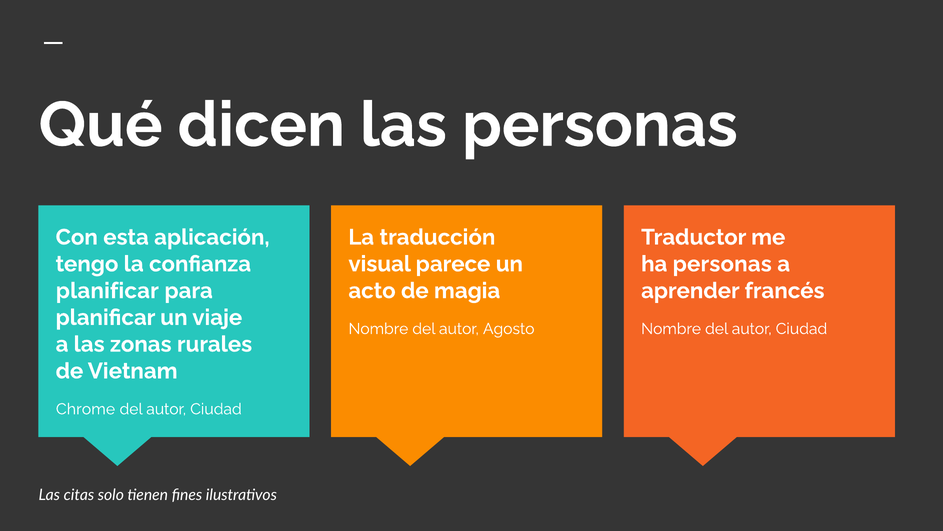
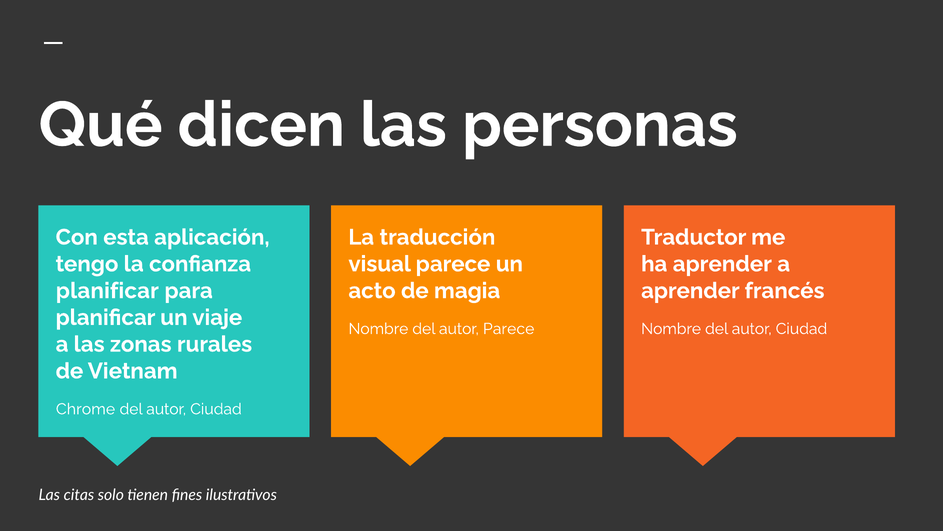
ha personas: personas -> aprender
autor Agosto: Agosto -> Parece
